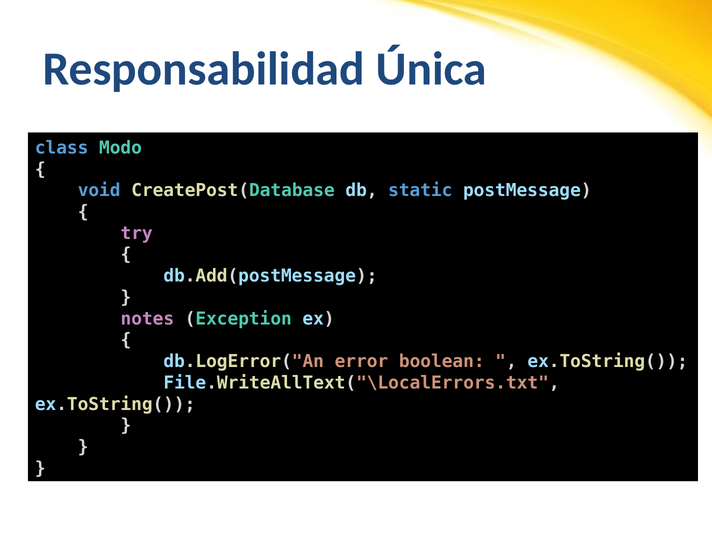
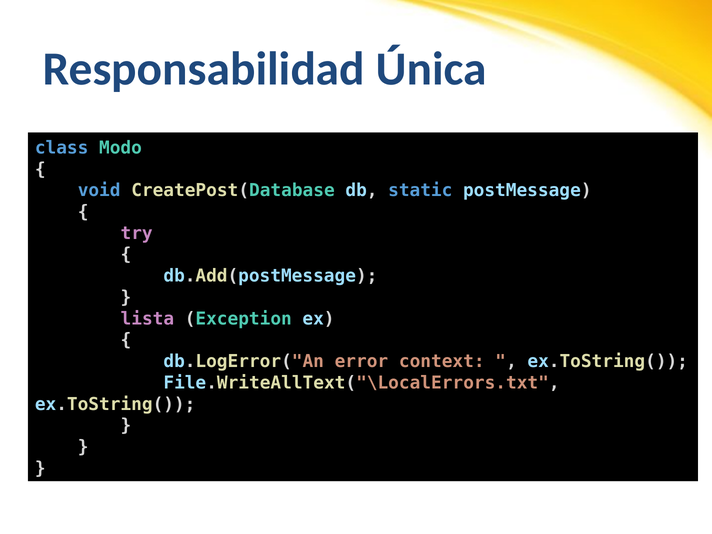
notes: notes -> lista
boolean: boolean -> context
